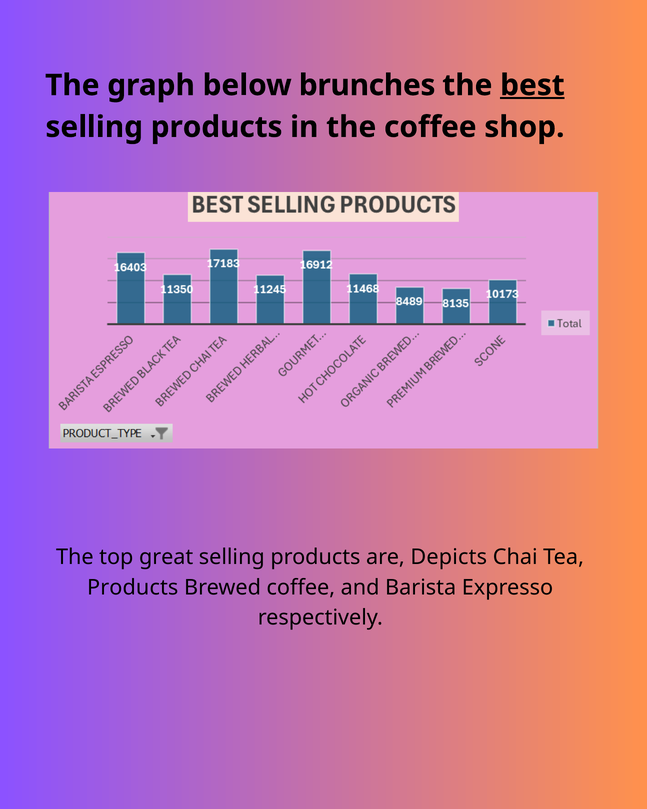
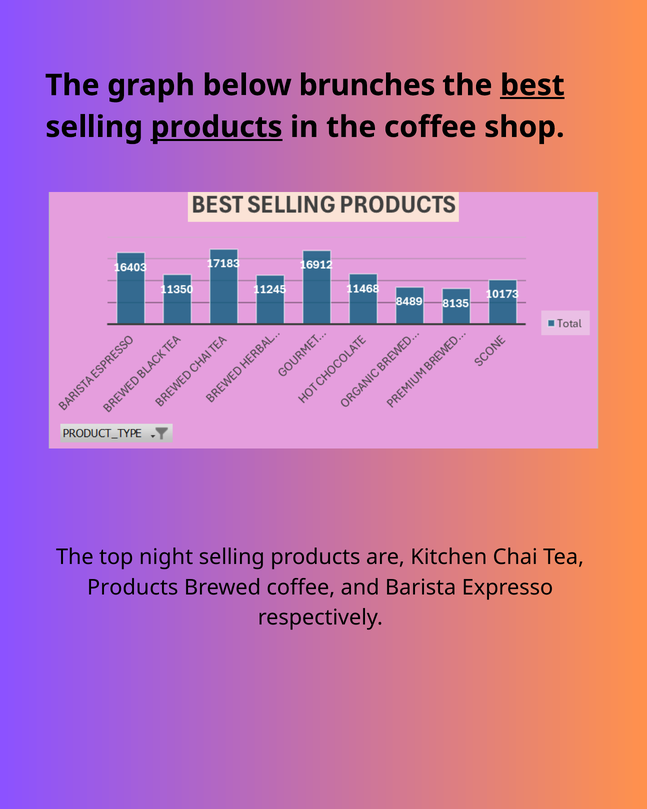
products at (217, 127) underline: none -> present
great: great -> night
Depicts: Depicts -> Kitchen
